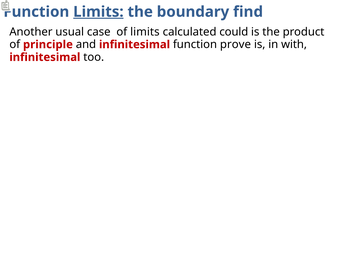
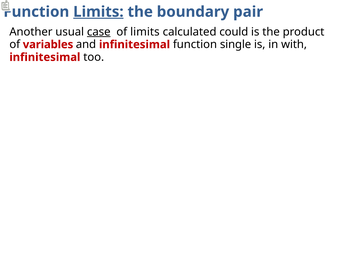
find: find -> pair
case underline: none -> present
principle: principle -> variables
prove: prove -> single
